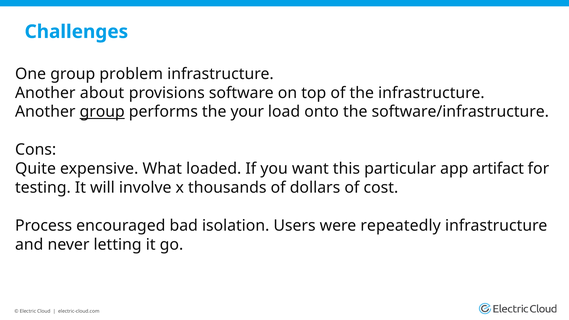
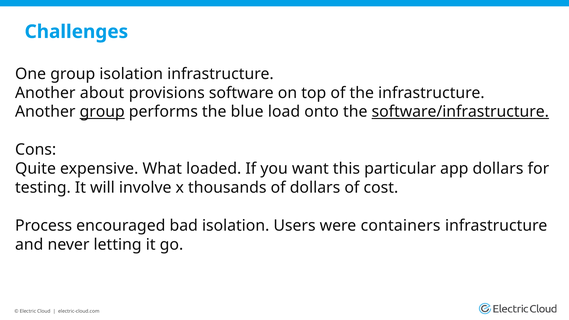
group problem: problem -> isolation
your: your -> blue
software/infrastructure underline: none -> present
app artifact: artifact -> dollars
repeatedly: repeatedly -> containers
